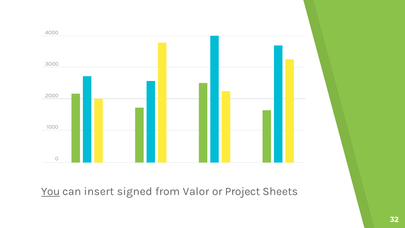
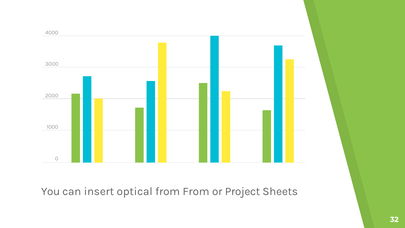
You underline: present -> none
signed: signed -> optical
from Valor: Valor -> From
